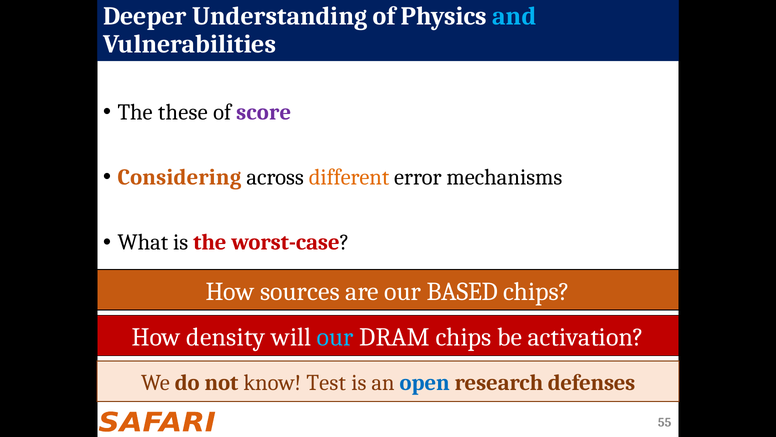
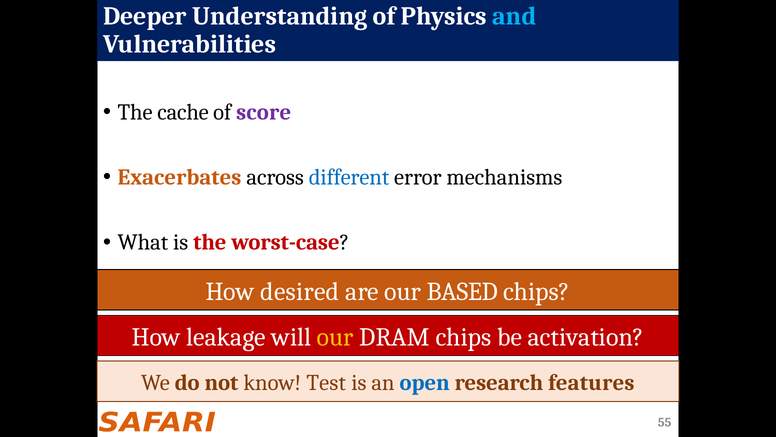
these: these -> cache
Considering: Considering -> Exacerbates
different colour: orange -> blue
sources: sources -> desired
density: density -> leakage
our at (335, 337) colour: light blue -> yellow
defenses: defenses -> features
